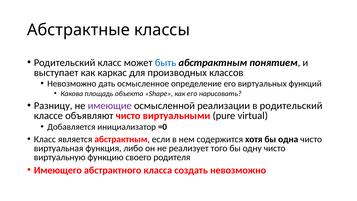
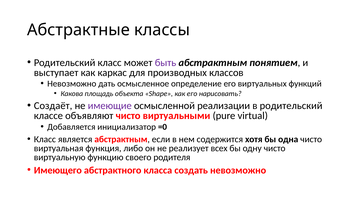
быть colour: blue -> purple
Разницу: Разницу -> Создаёт
того: того -> всех
